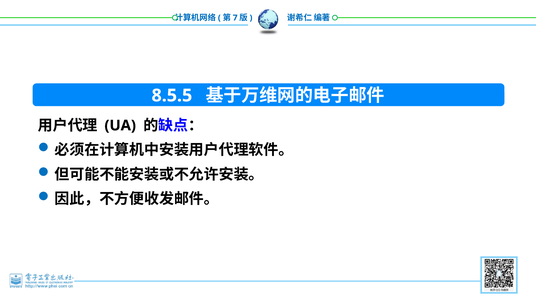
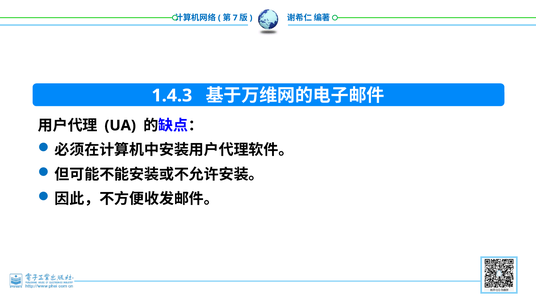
8.5.5: 8.5.5 -> 1.4.3
